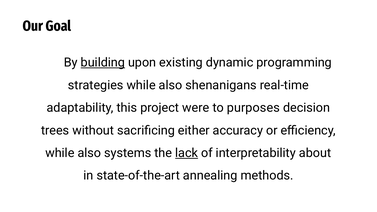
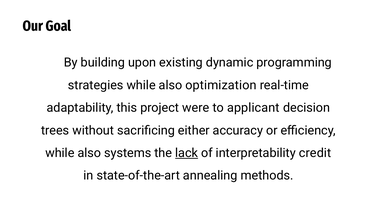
building underline: present -> none
shenanigans: shenanigans -> optimization
purposes: purposes -> applicant
about: about -> credit
